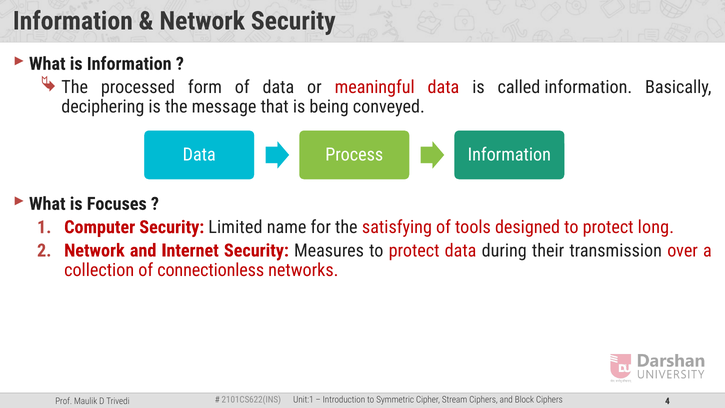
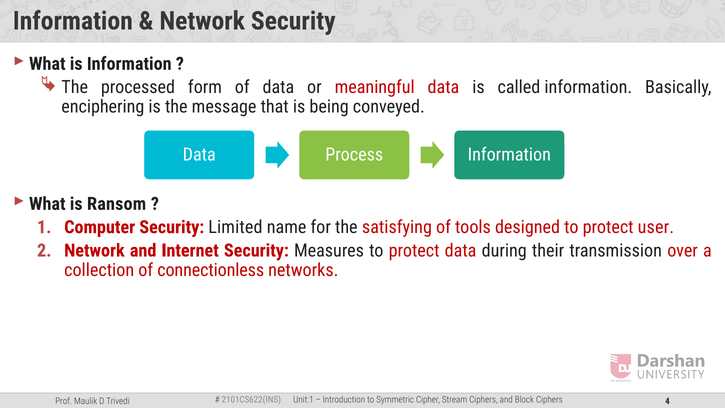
deciphering: deciphering -> enciphering
Focuses: Focuses -> Ransom
long: long -> user
